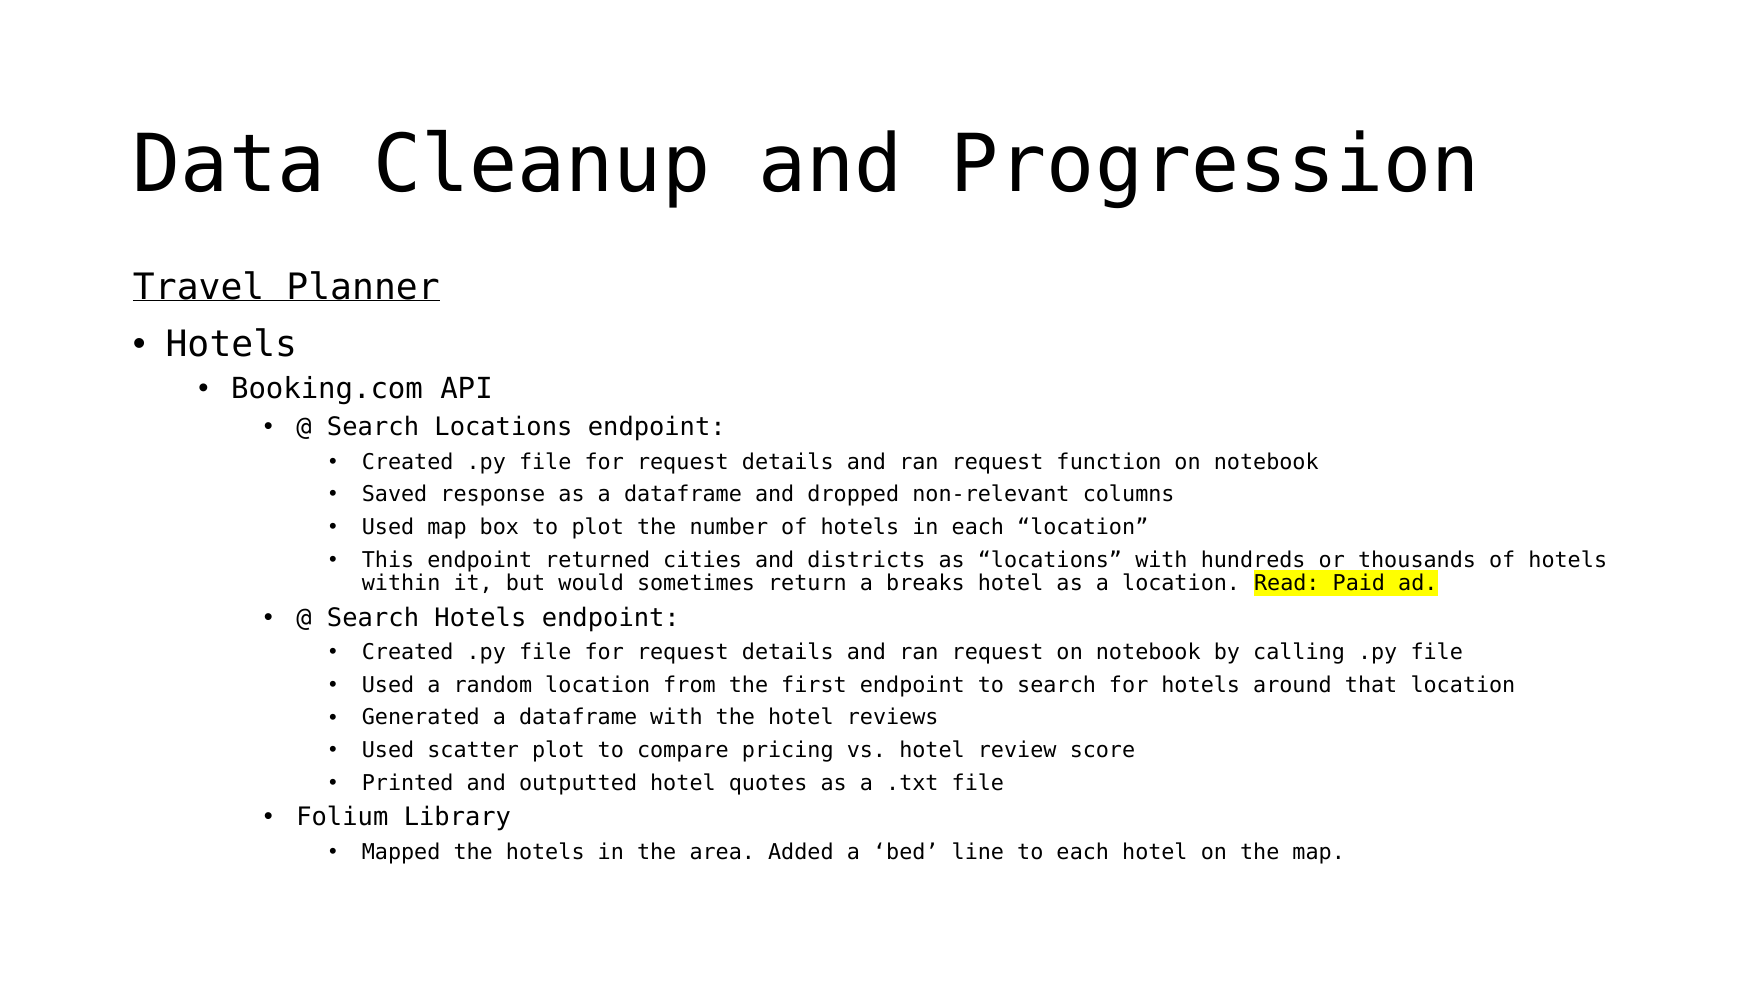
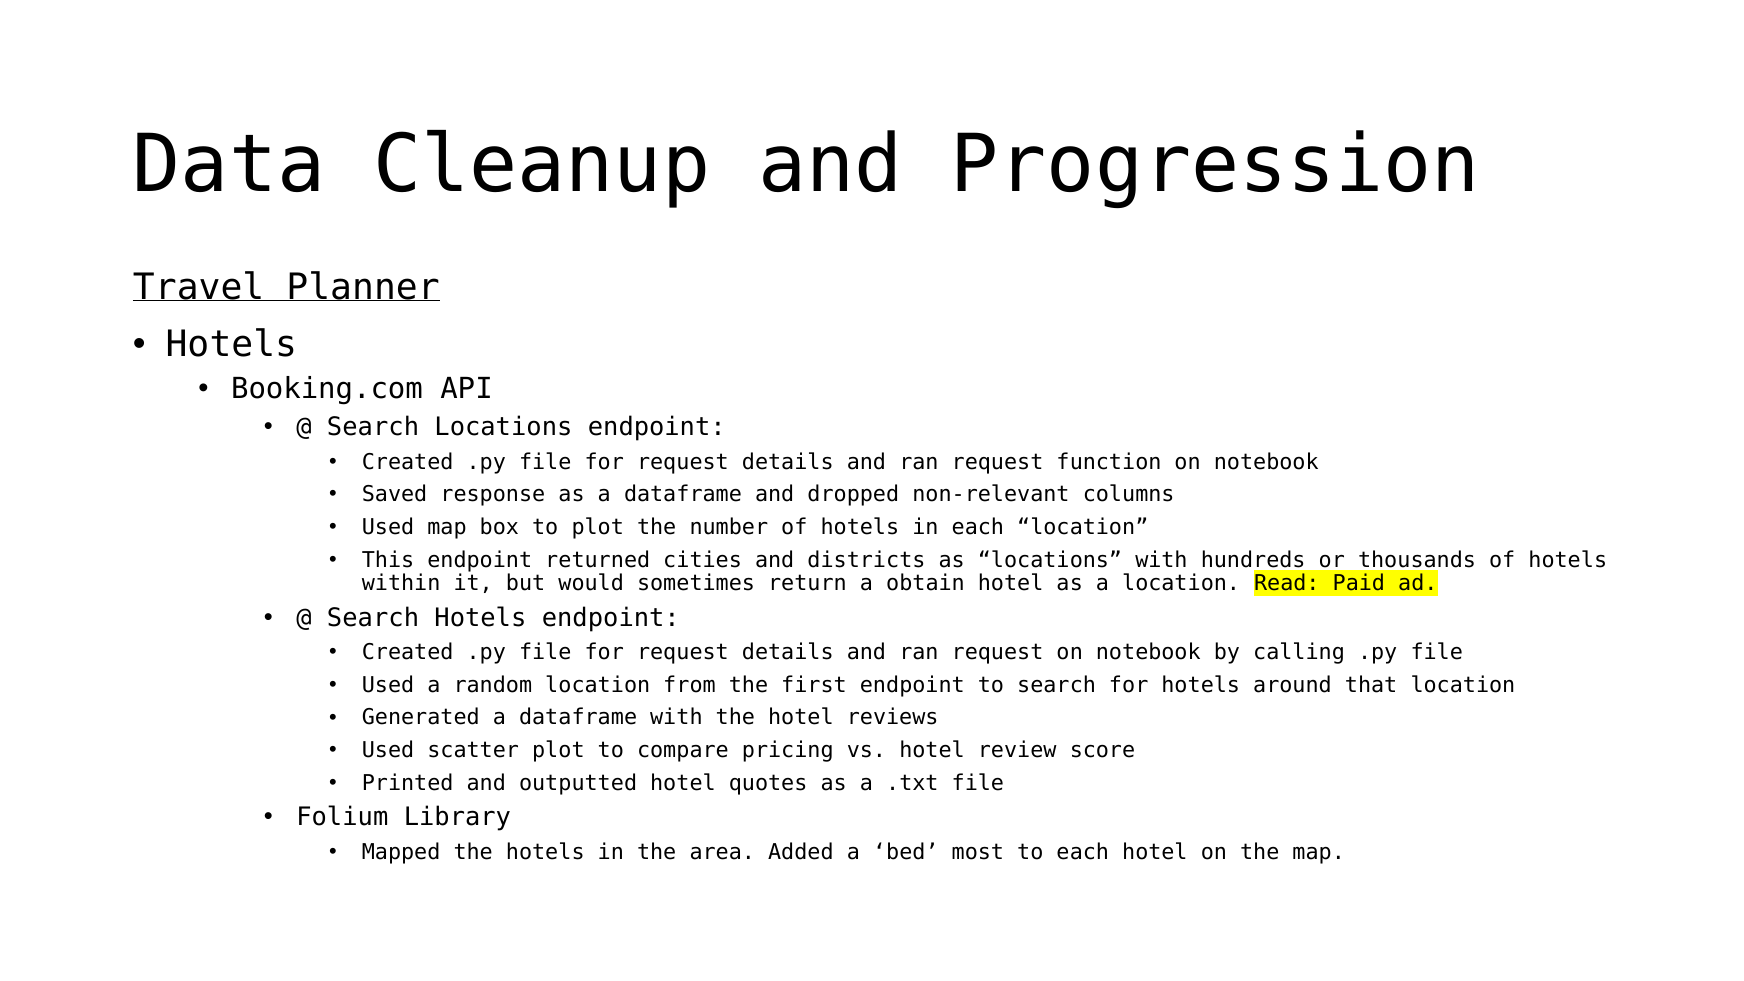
breaks: breaks -> obtain
line: line -> most
